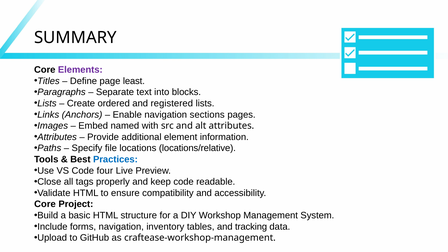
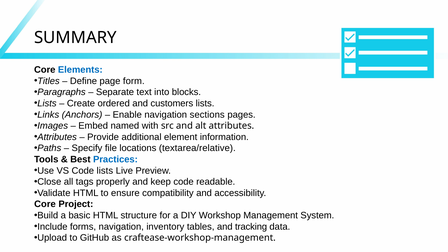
Elements colour: purple -> blue
least: least -> form
registered: registered -> customers
locations/relative: locations/relative -> textarea/relative
Code four: four -> lists
